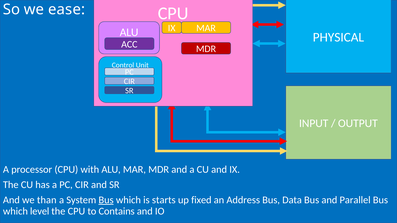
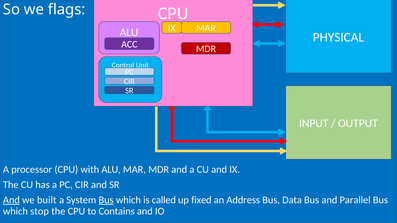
ease: ease -> flags
And at (11, 200) underline: none -> present
than: than -> built
starts: starts -> called
level: level -> stop
